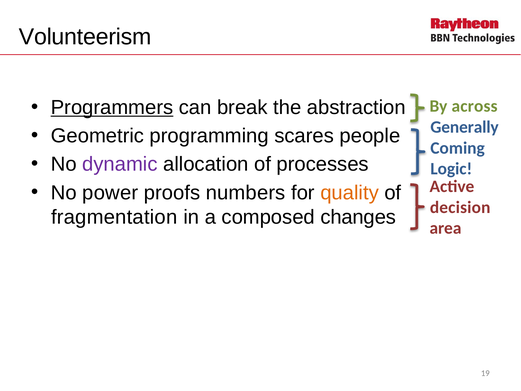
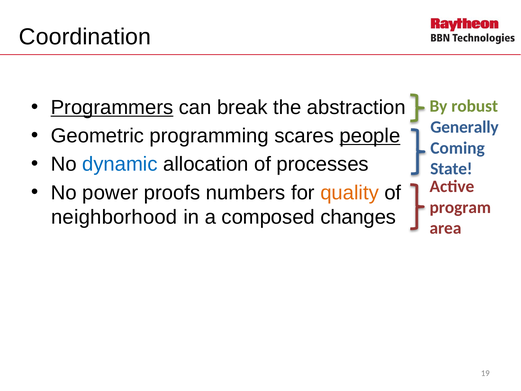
Volunteerism: Volunteerism -> Coordination
across: across -> robust
people underline: none -> present
dynamic colour: purple -> blue
Logic: Logic -> State
decision: decision -> program
fragmentation: fragmentation -> neighborhood
